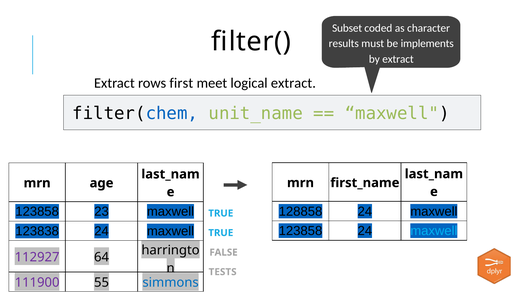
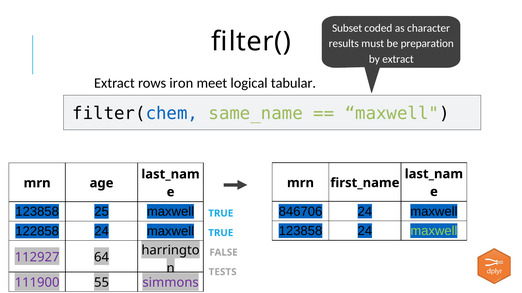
implements: implements -> preparation
first: first -> iron
logical extract: extract -> tabular
unit_name: unit_name -> same_name
128858: 128858 -> 846706
23: 23 -> 25
maxwell at (434, 231) colour: light blue -> light green
123838: 123838 -> 122858
simmons colour: blue -> purple
